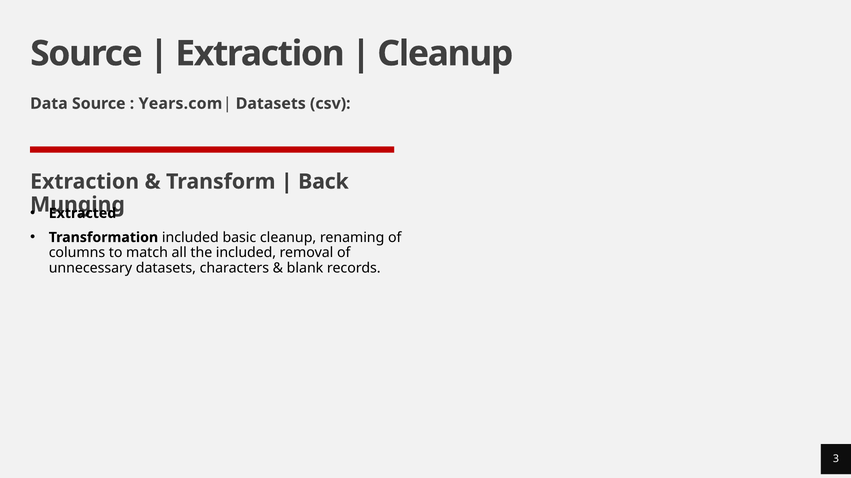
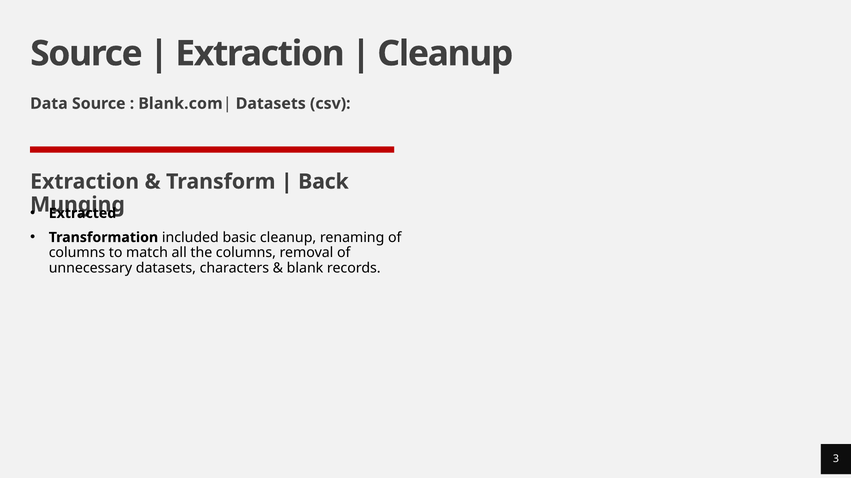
Years.com: Years.com -> Blank.com
the included: included -> columns
